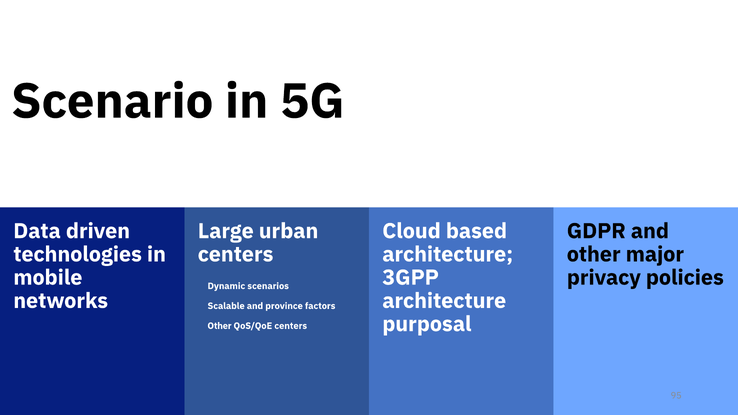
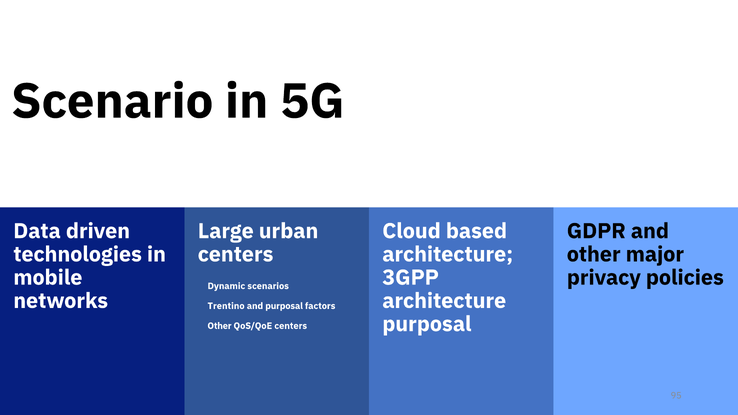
Scalable: Scalable -> Trentino
and province: province -> purposal
